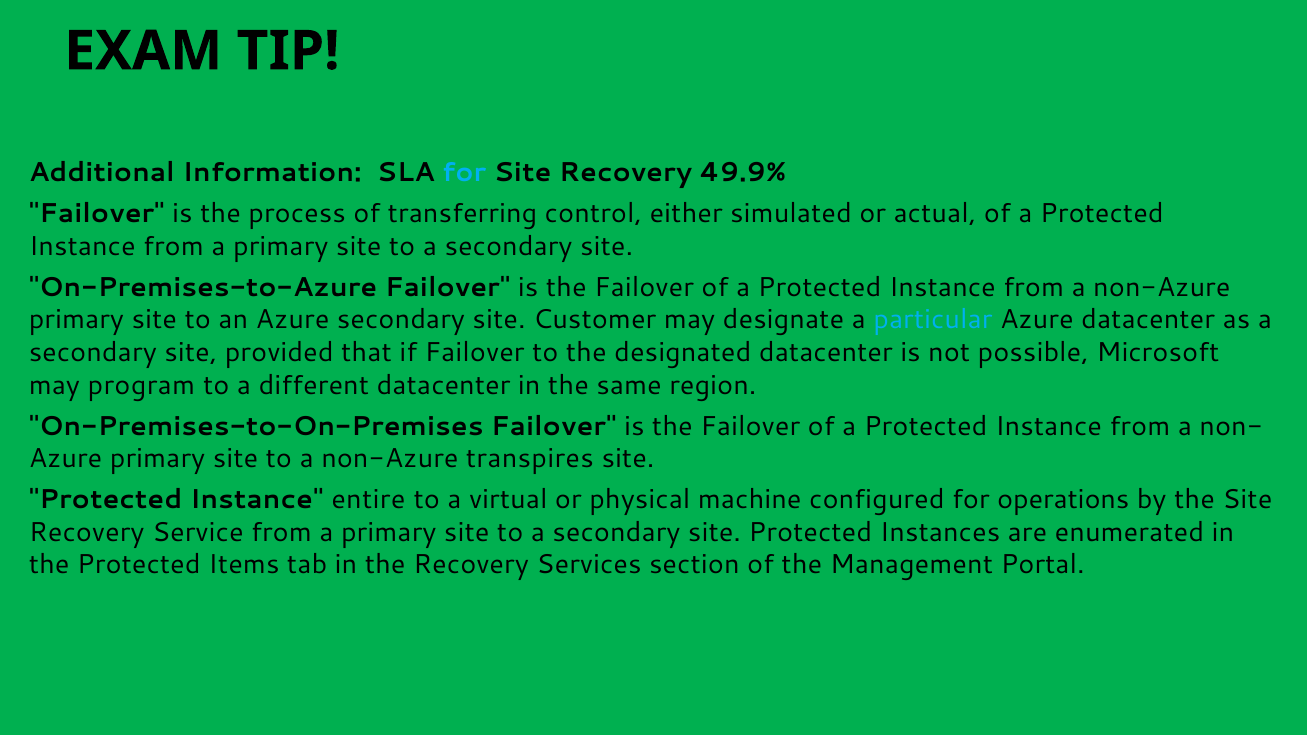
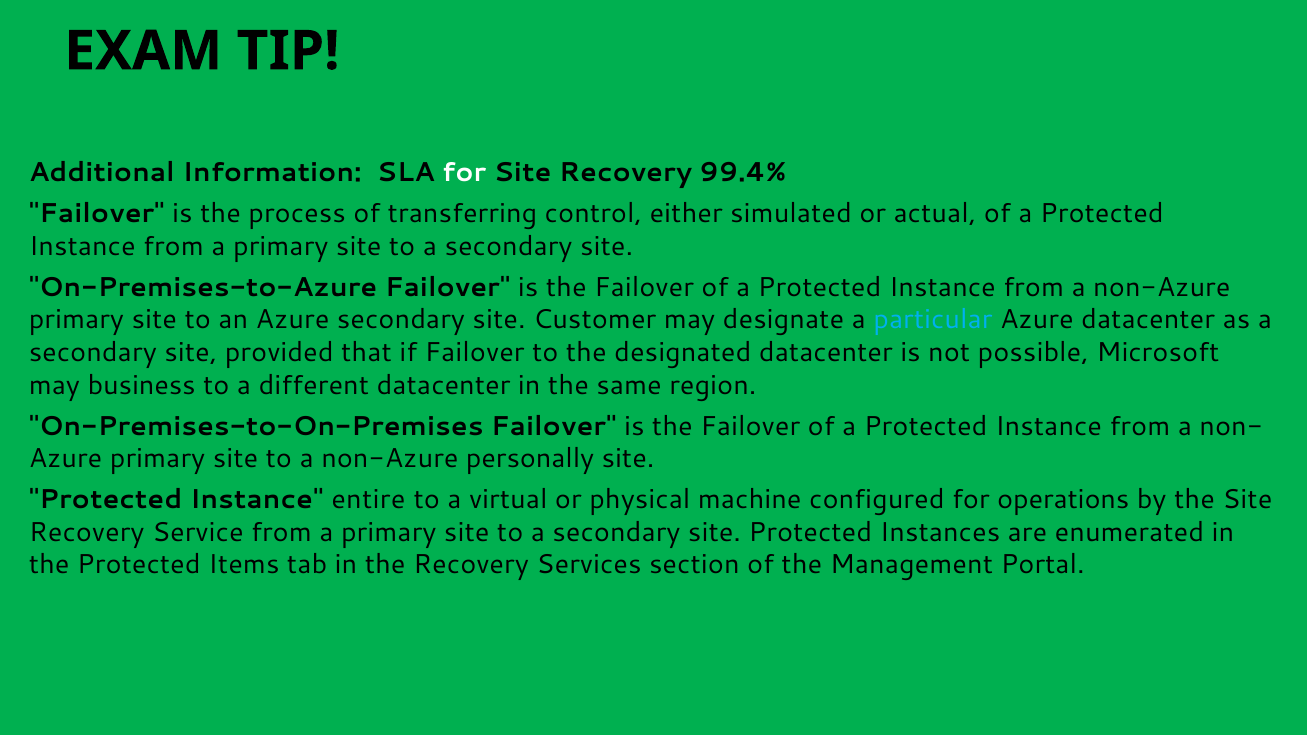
for at (464, 173) colour: light blue -> white
49.9%: 49.9% -> 99.4%
program: program -> business
transpires: transpires -> personally
